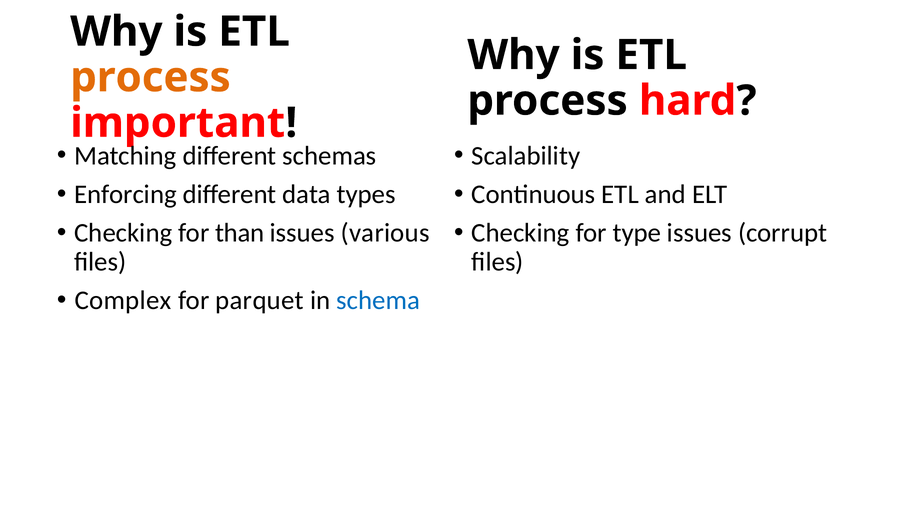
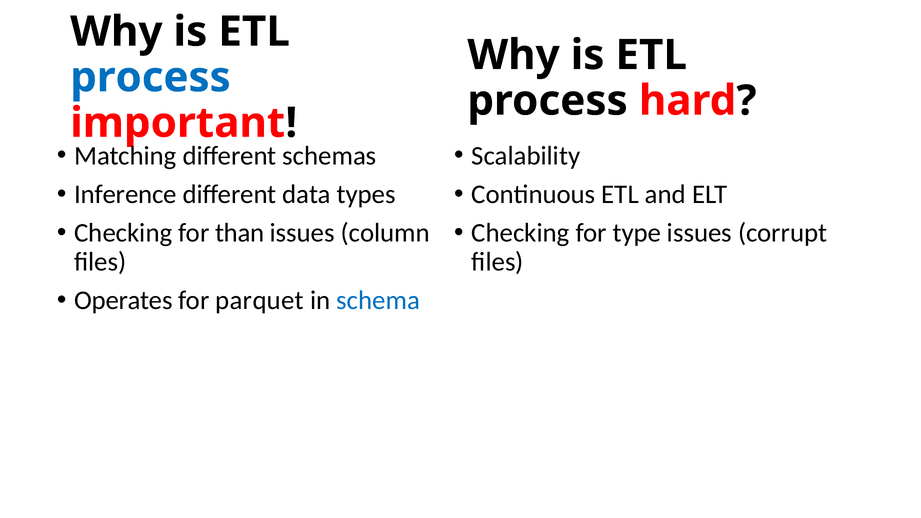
process at (150, 77) colour: orange -> blue
Enforcing: Enforcing -> Inference
various: various -> column
Complex: Complex -> Operates
